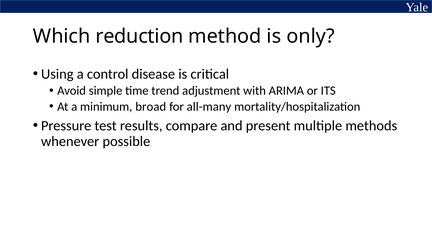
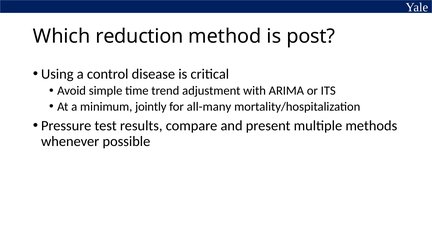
only: only -> post
broad: broad -> jointly
